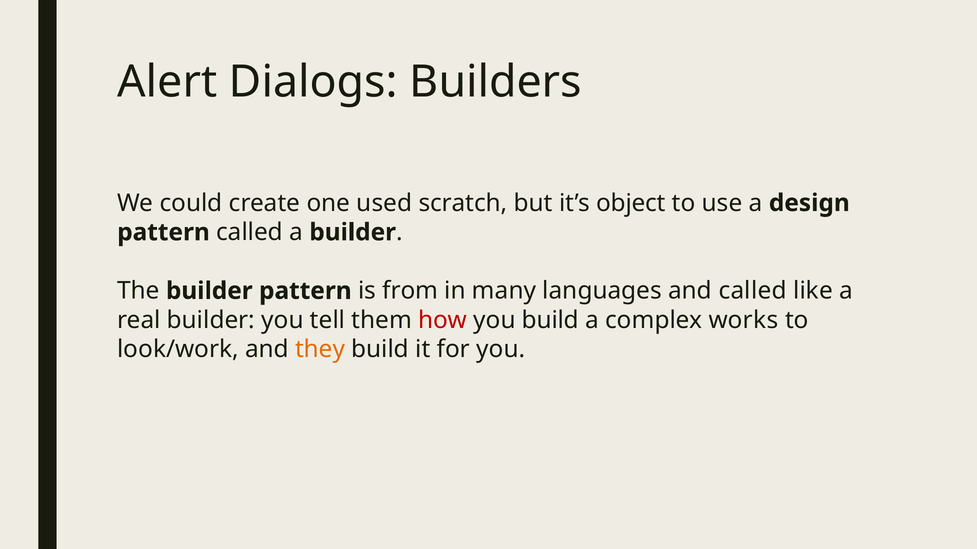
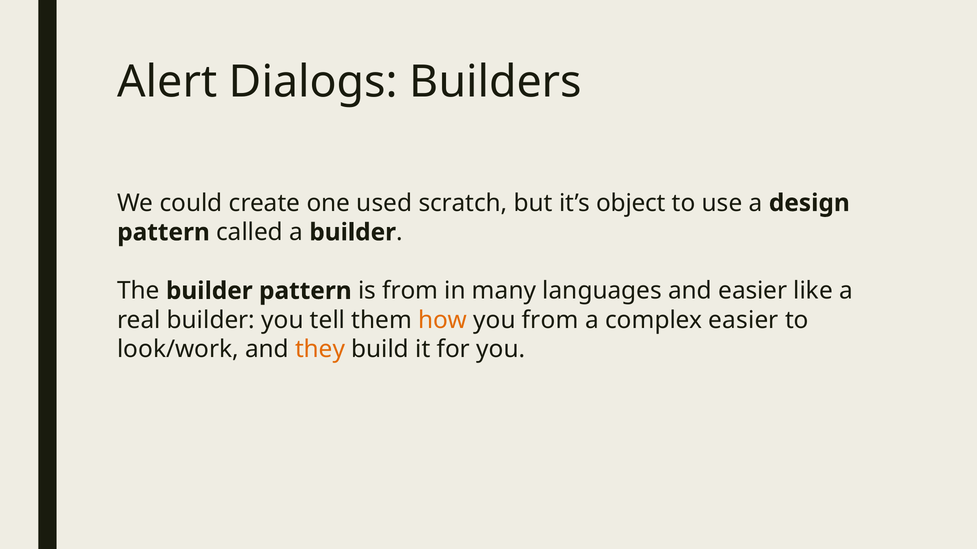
and called: called -> easier
how colour: red -> orange
you build: build -> from
complex works: works -> easier
